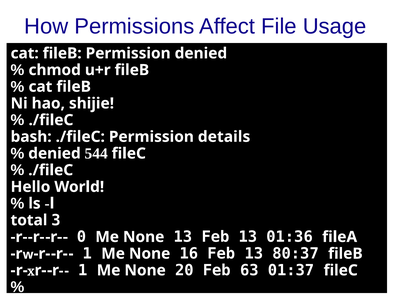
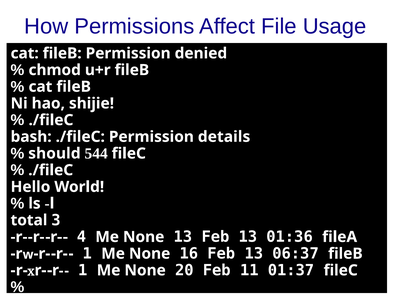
denied at (54, 153): denied -> should
0: 0 -> 4
80:37: 80:37 -> 06:37
63: 63 -> 11
